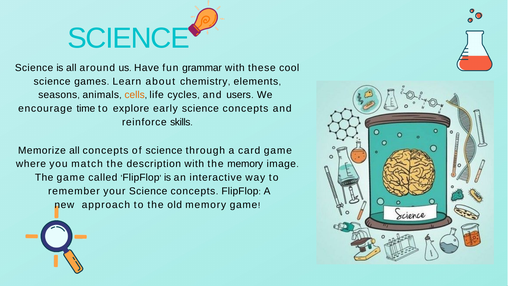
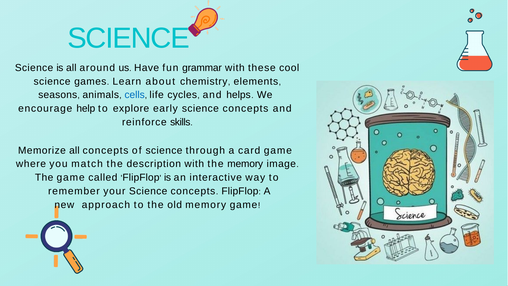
cells colour: orange -> blue
users: users -> helps
time: time -> help
